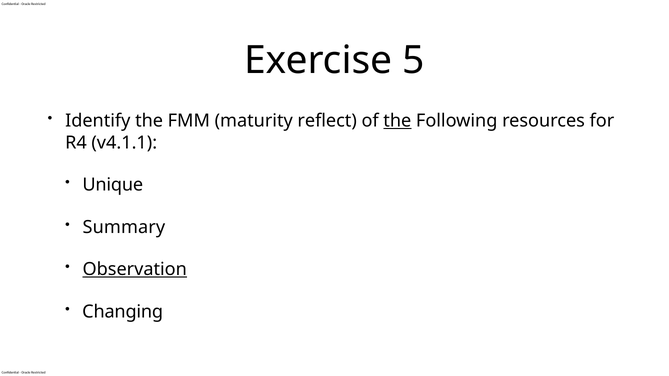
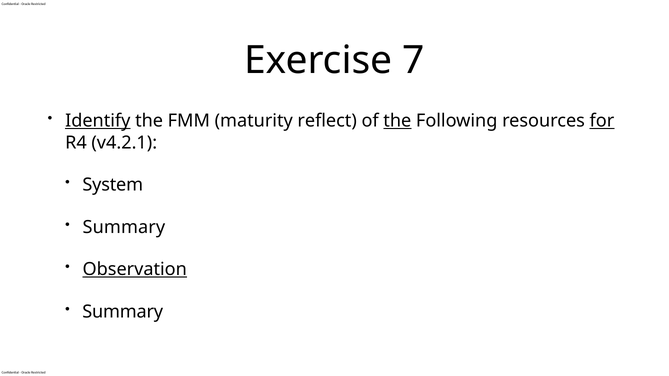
5: 5 -> 7
Identify underline: none -> present
for underline: none -> present
v4.1.1: v4.1.1 -> v4.2.1
Unique: Unique -> System
Changing at (123, 312): Changing -> Summary
